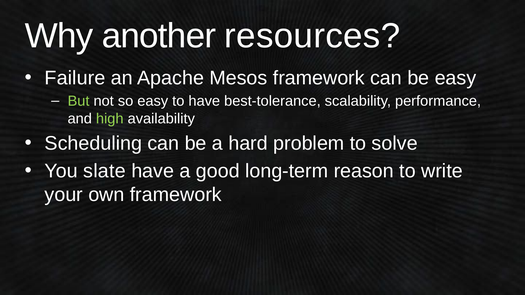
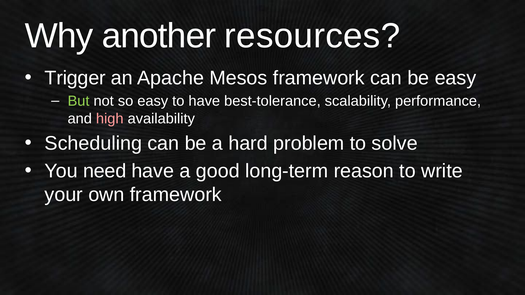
Failure: Failure -> Trigger
high colour: light green -> pink
slate: slate -> need
